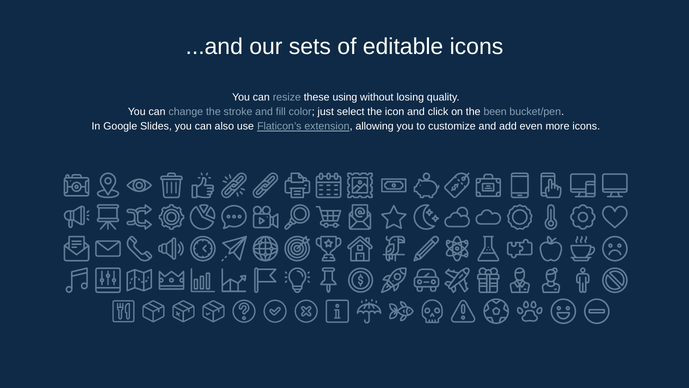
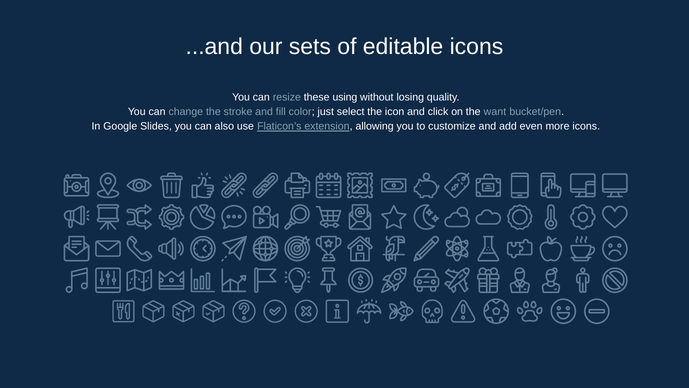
been: been -> want
